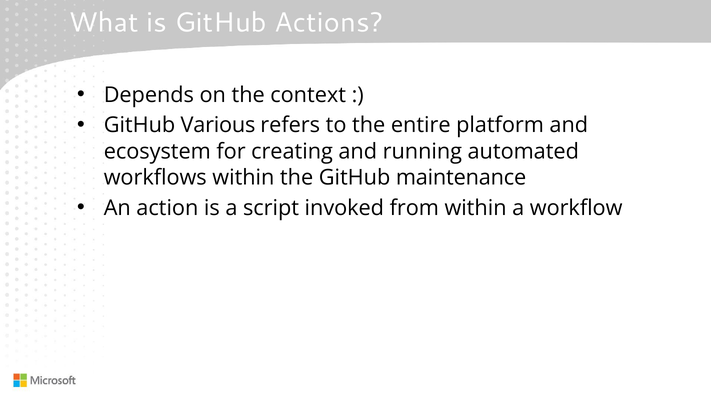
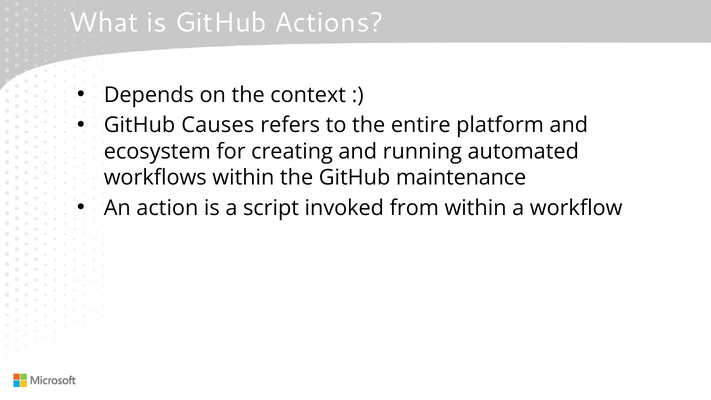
Various: Various -> Causes
